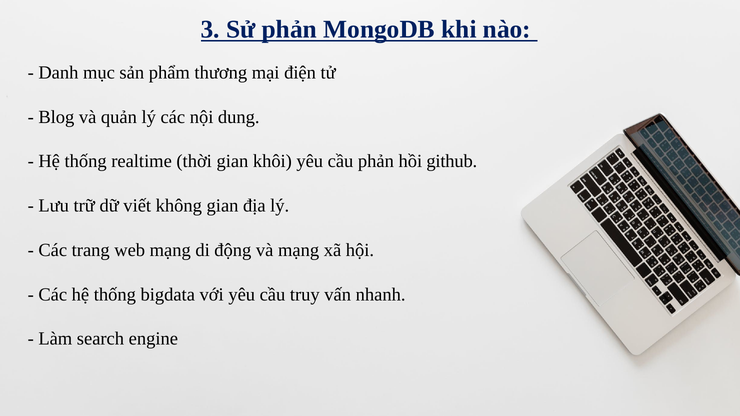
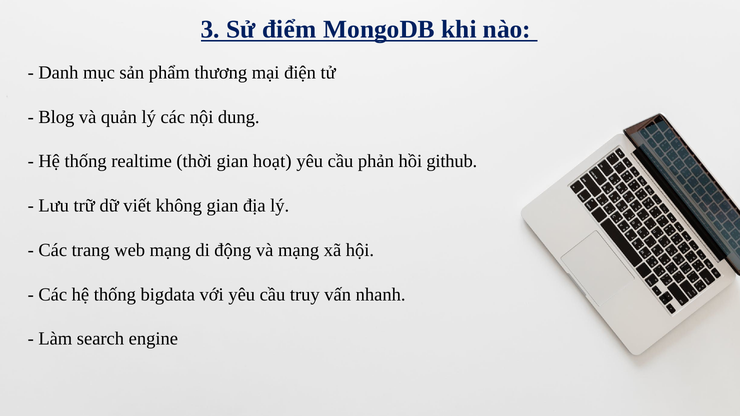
Sử phản: phản -> điểm
khôi: khôi -> hoạt
